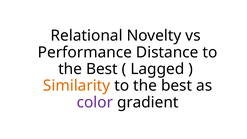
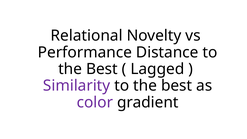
Similarity colour: orange -> purple
